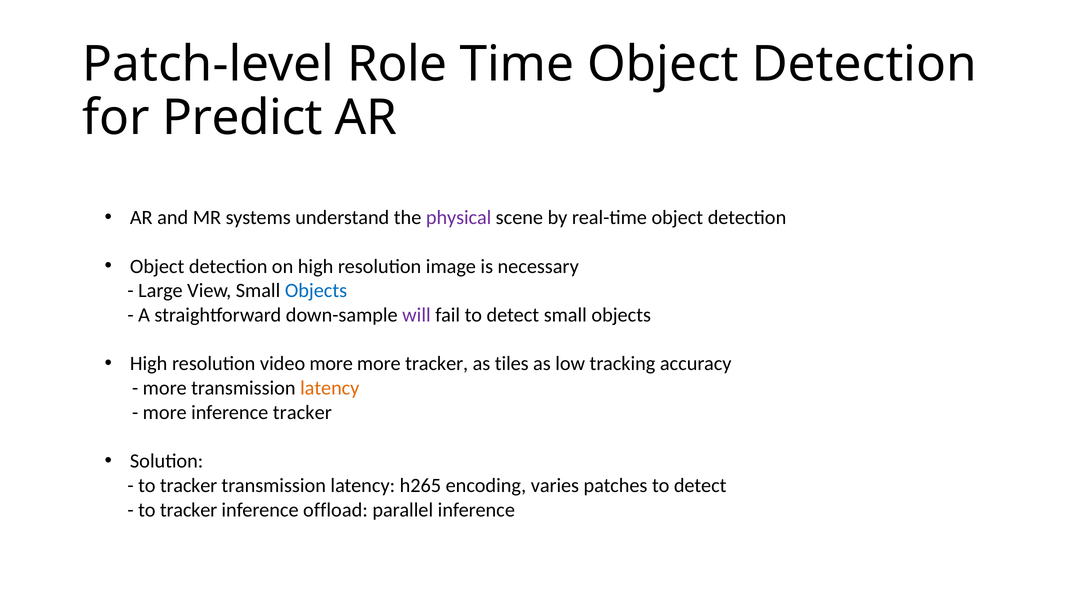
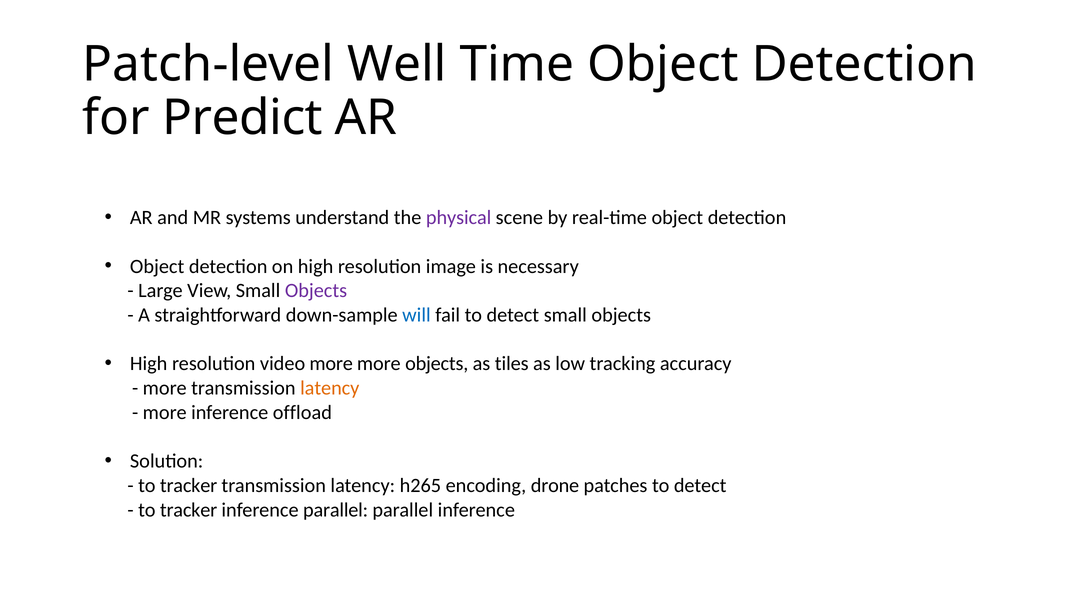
Role: Role -> Well
Objects at (316, 291) colour: blue -> purple
will colour: purple -> blue
more tracker: tracker -> objects
inference tracker: tracker -> offload
varies: varies -> drone
inference offload: offload -> parallel
